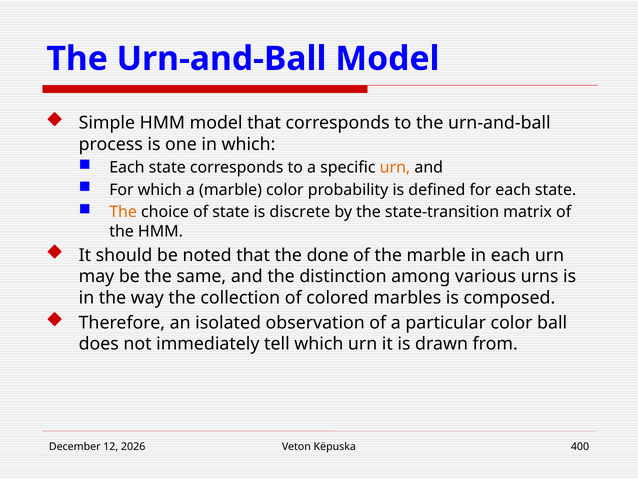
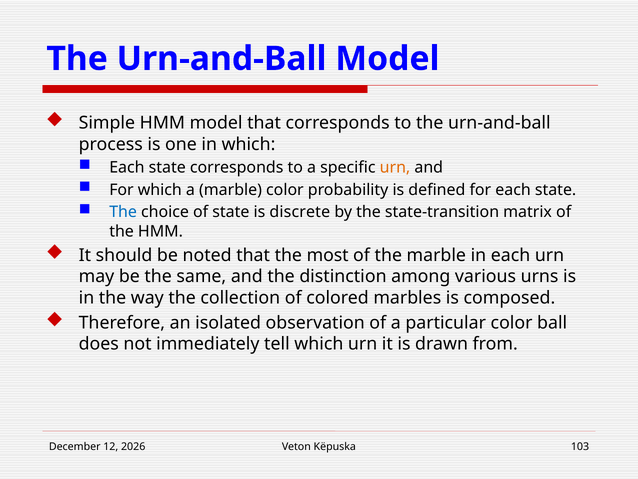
The at (123, 212) colour: orange -> blue
done: done -> most
400: 400 -> 103
